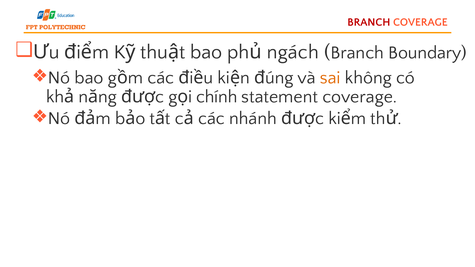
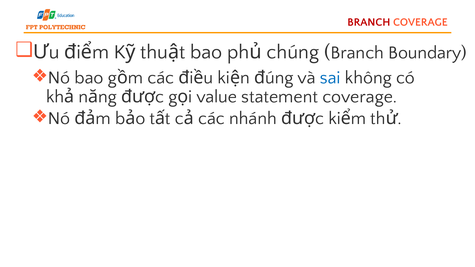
ngách: ngách -> chúng
sai colour: orange -> blue
chính: chính -> value
